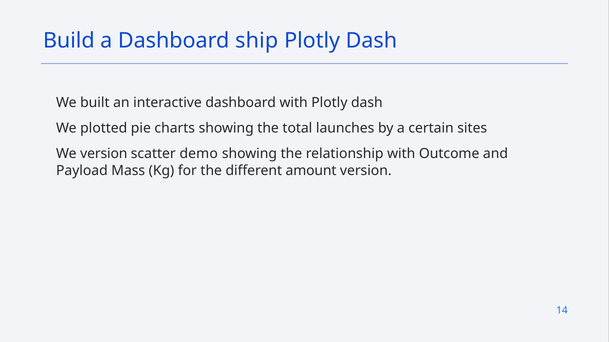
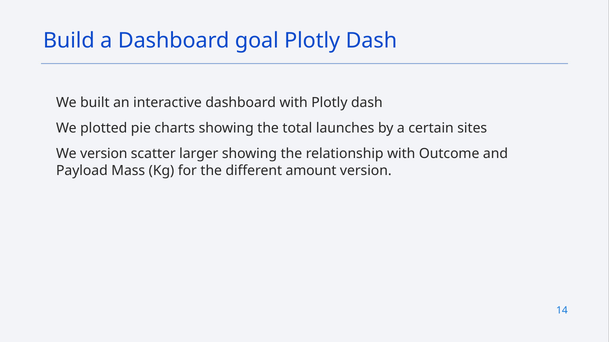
ship: ship -> goal
demo: demo -> larger
